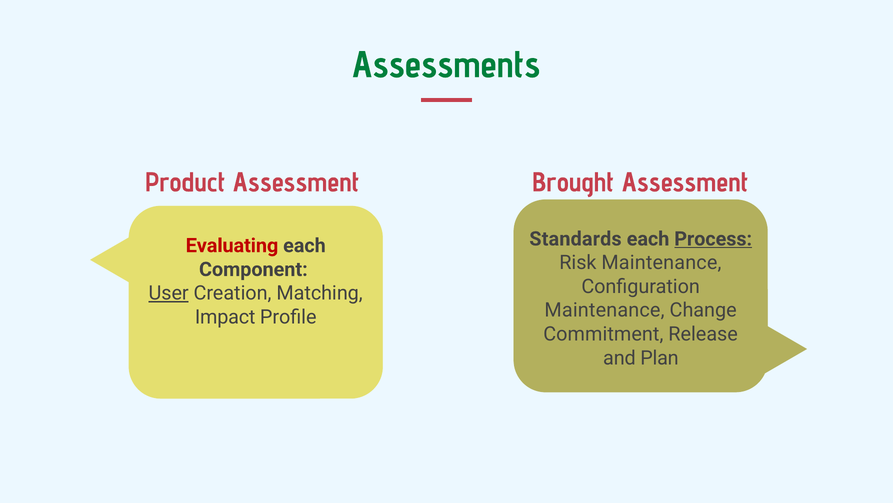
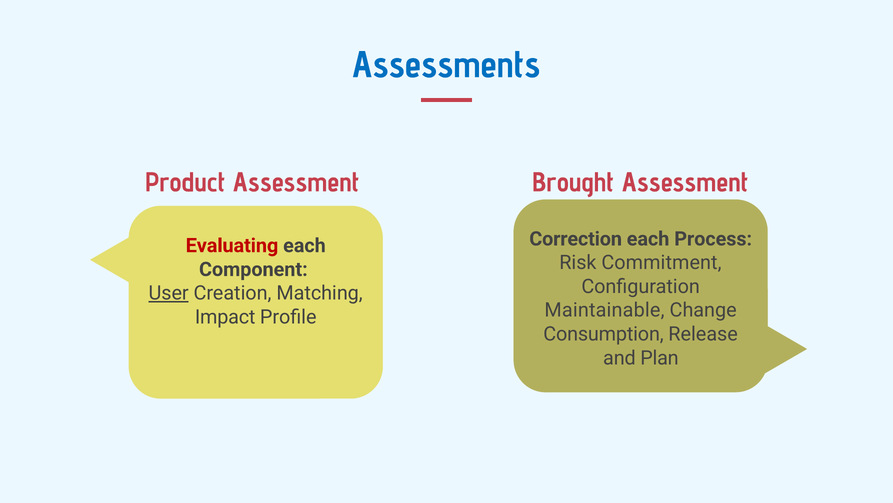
Assessments colour: green -> blue
Standards: Standards -> Correction
Process underline: present -> none
Risk Maintenance: Maintenance -> Commitment
Maintenance at (605, 310): Maintenance -> Maintainable
Commitment: Commitment -> Consumption
